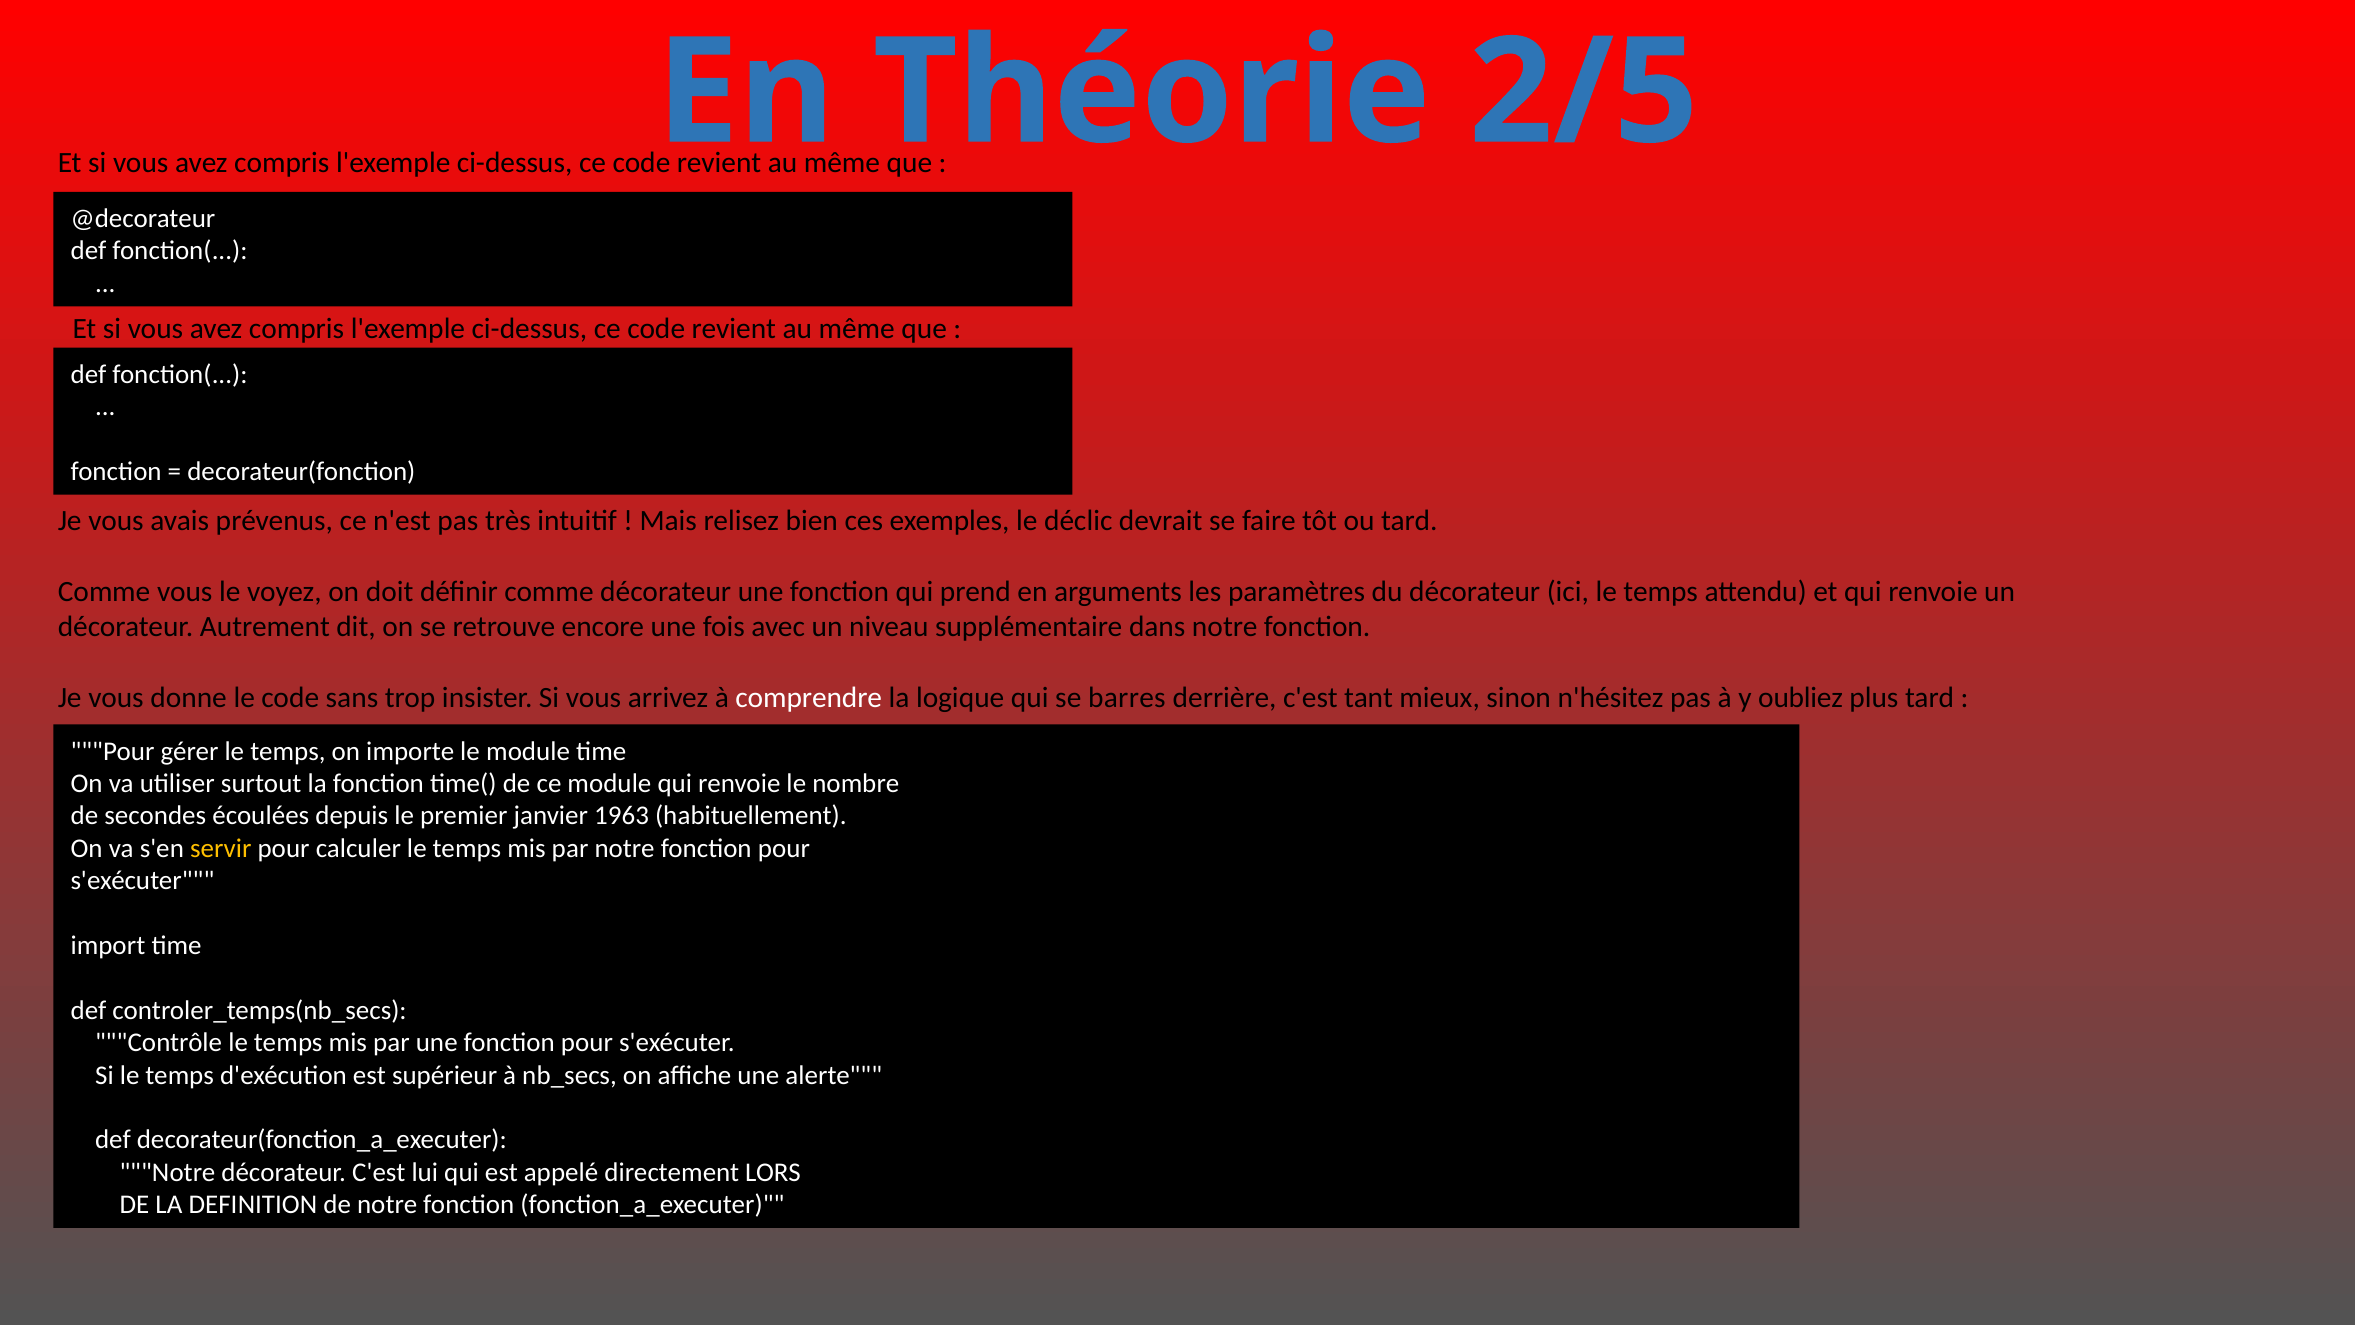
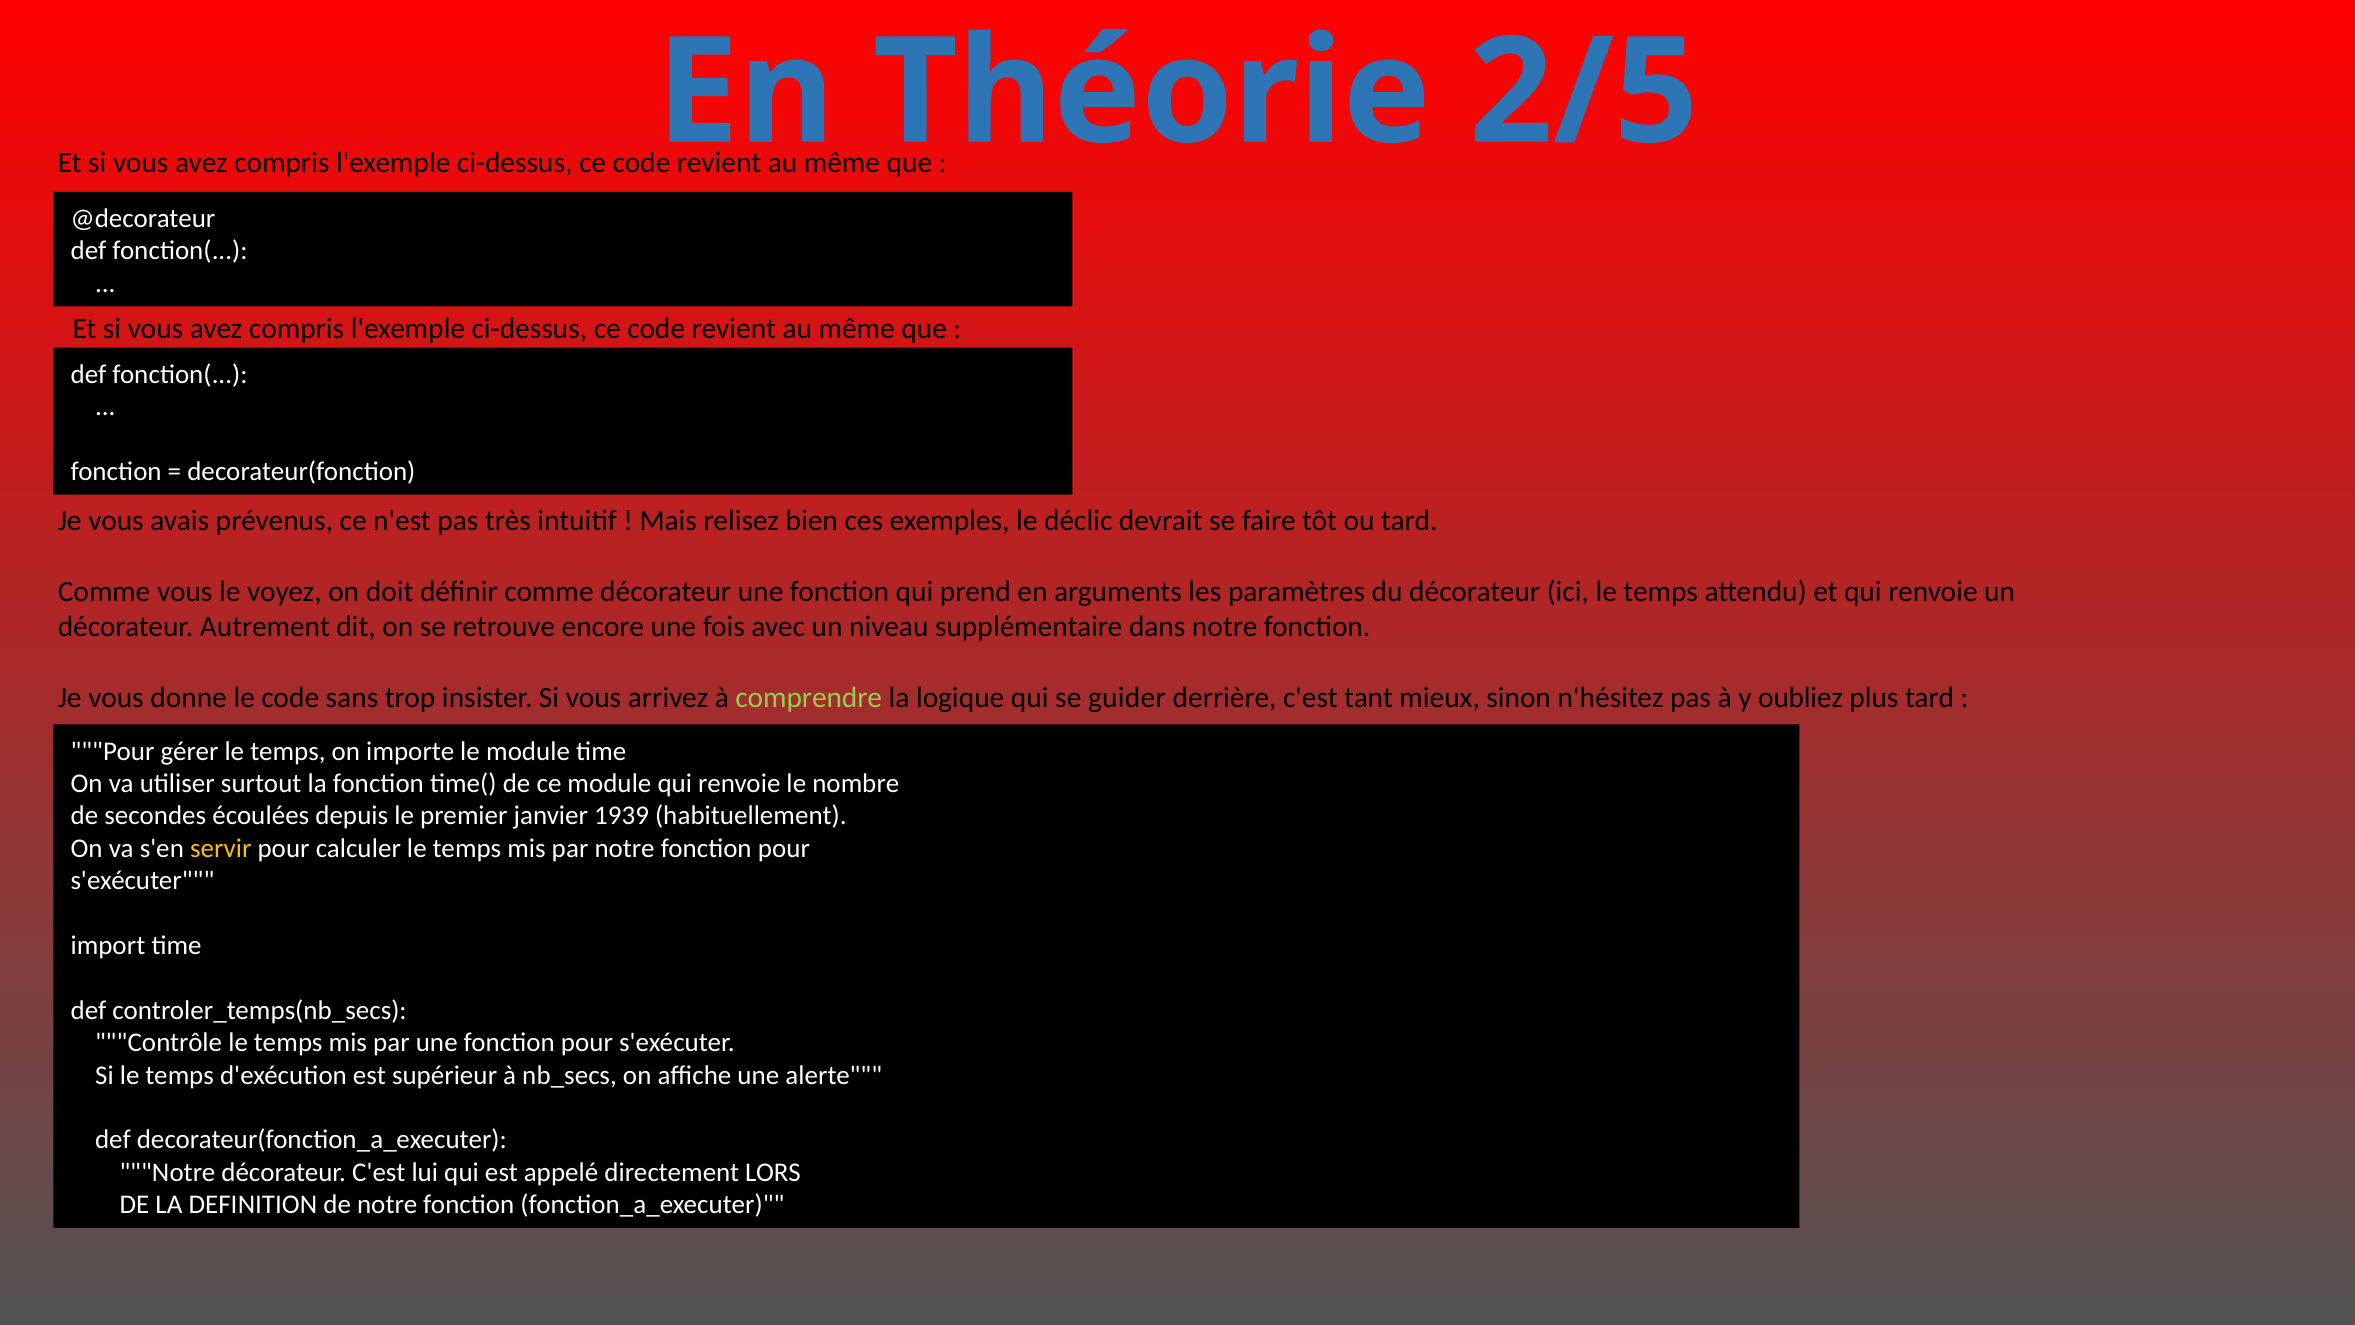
comprendre colour: white -> light green
barres: barres -> guider
1963: 1963 -> 1939
